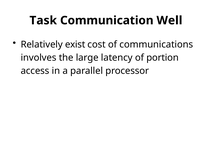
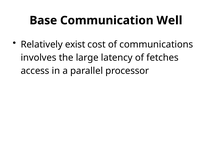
Task: Task -> Base
portion: portion -> fetches
